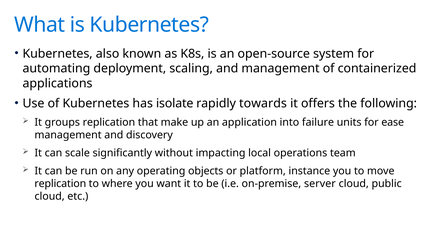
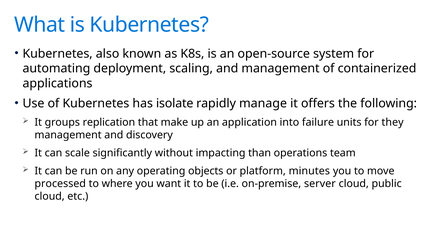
towards: towards -> manage
ease: ease -> they
local: local -> than
instance: instance -> minutes
replication at (60, 184): replication -> processed
